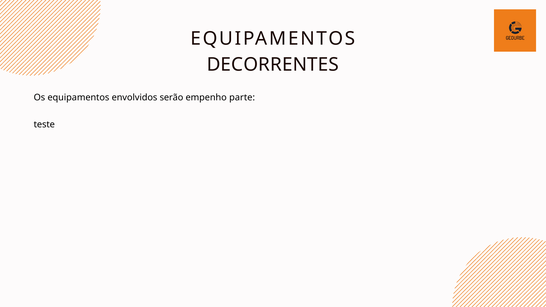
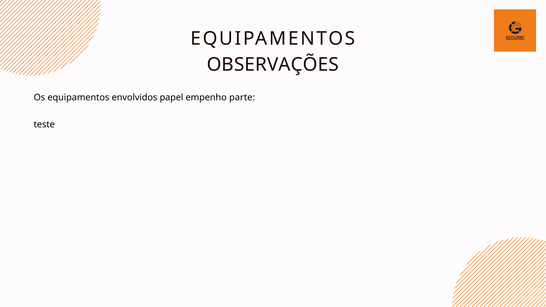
DECORRENTES: DECORRENTES -> OBSERVAÇÕES
serão: serão -> papel
